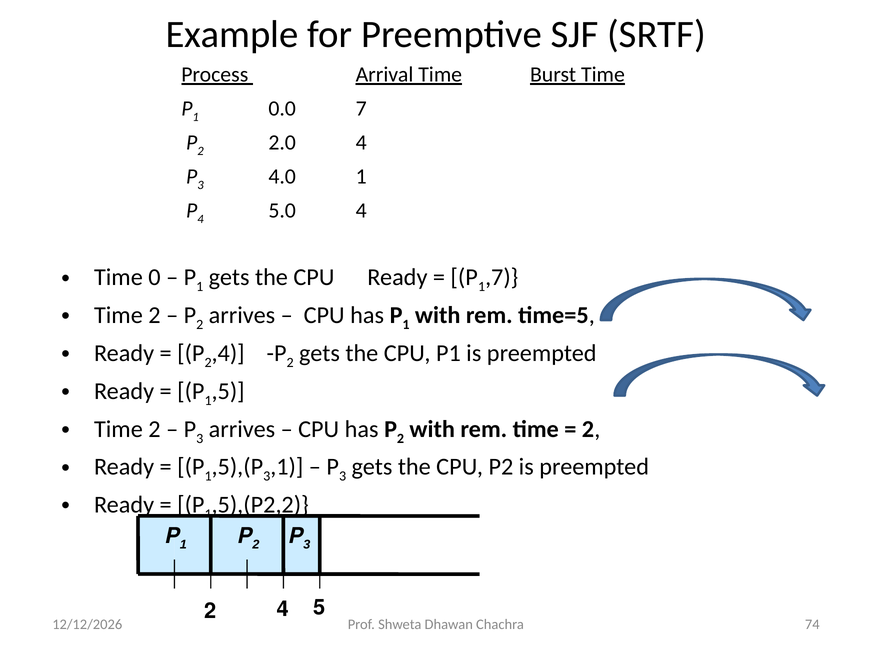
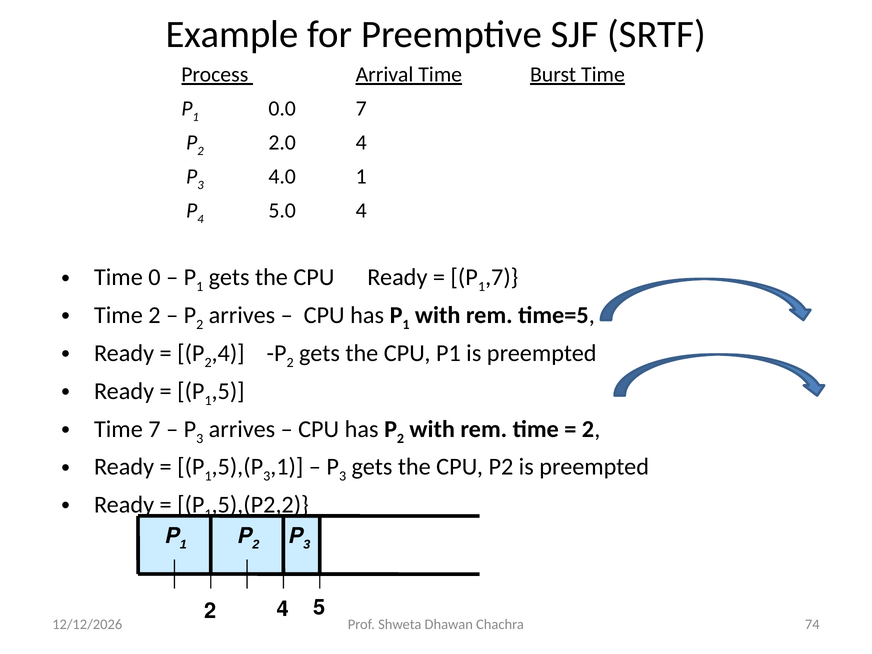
2 at (154, 429): 2 -> 7
